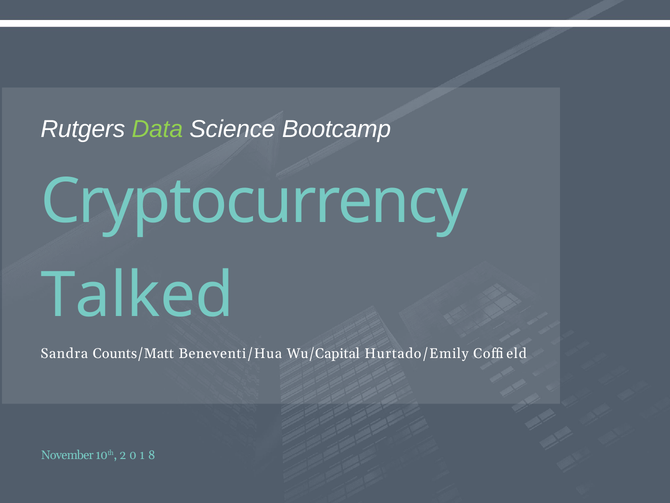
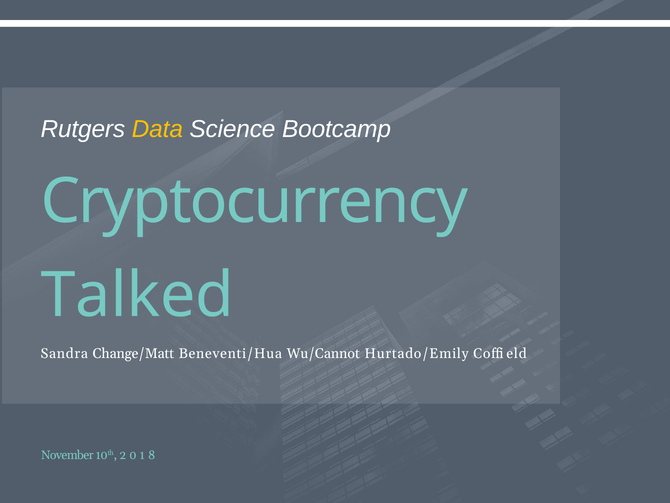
Data colour: light green -> yellow
Counts/Matt: Counts/Matt -> Change/Matt
Wu/Capital: Wu/Capital -> Wu/Cannot
